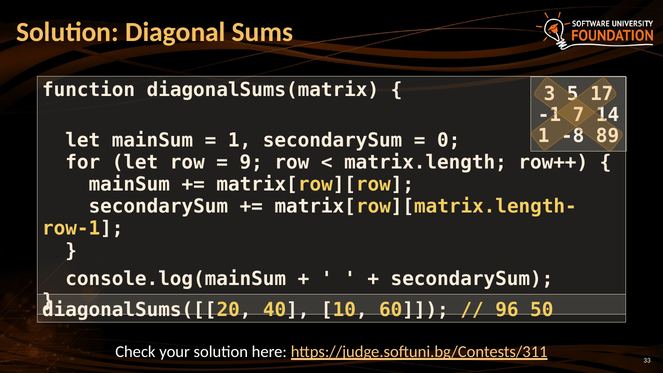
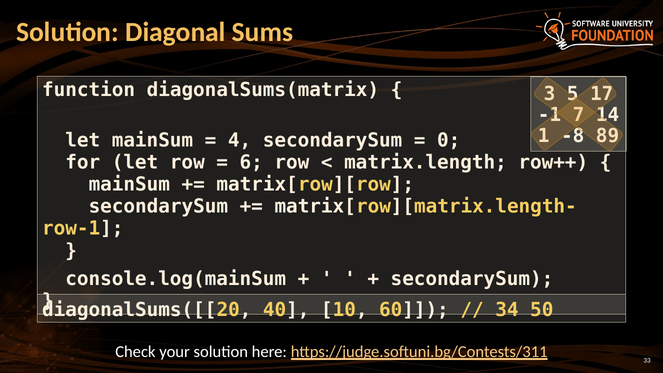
1 at (240, 140): 1 -> 4
9: 9 -> 6
96: 96 -> 34
